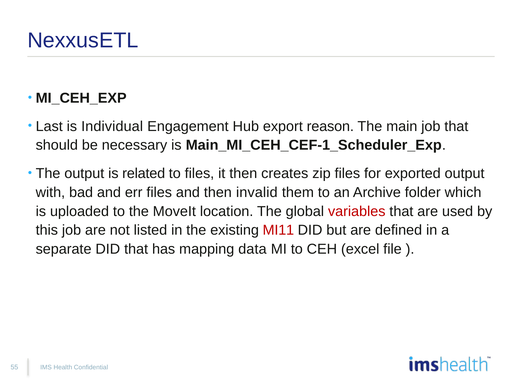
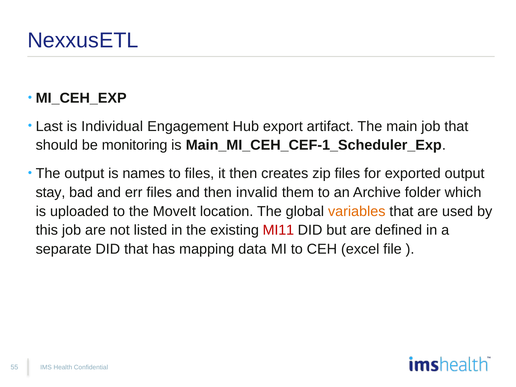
reason: reason -> artifact
necessary: necessary -> monitoring
related: related -> names
with: with -> stay
variables colour: red -> orange
